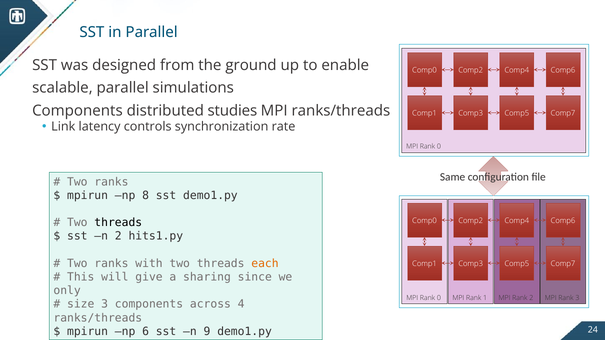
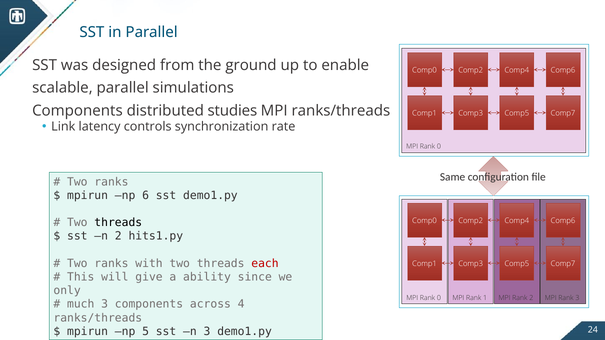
8: 8 -> 6
each colour: orange -> red
sharing: sharing -> ability
size: size -> much
6: 6 -> 5
n 9: 9 -> 3
